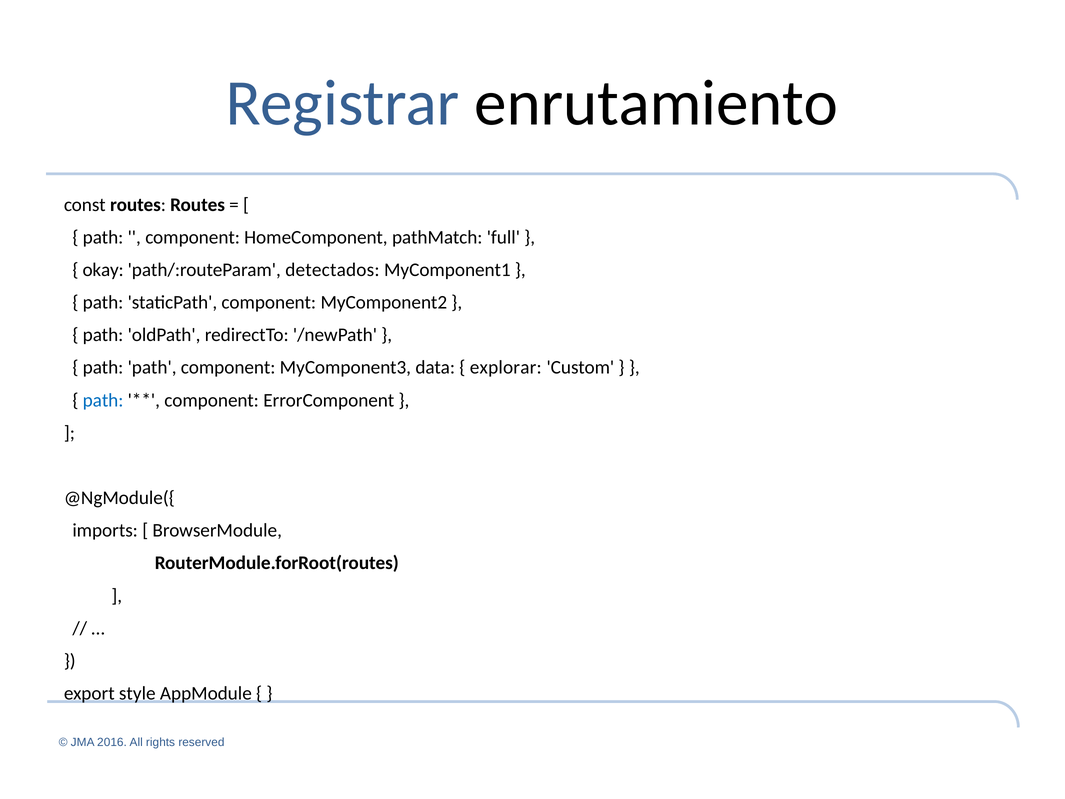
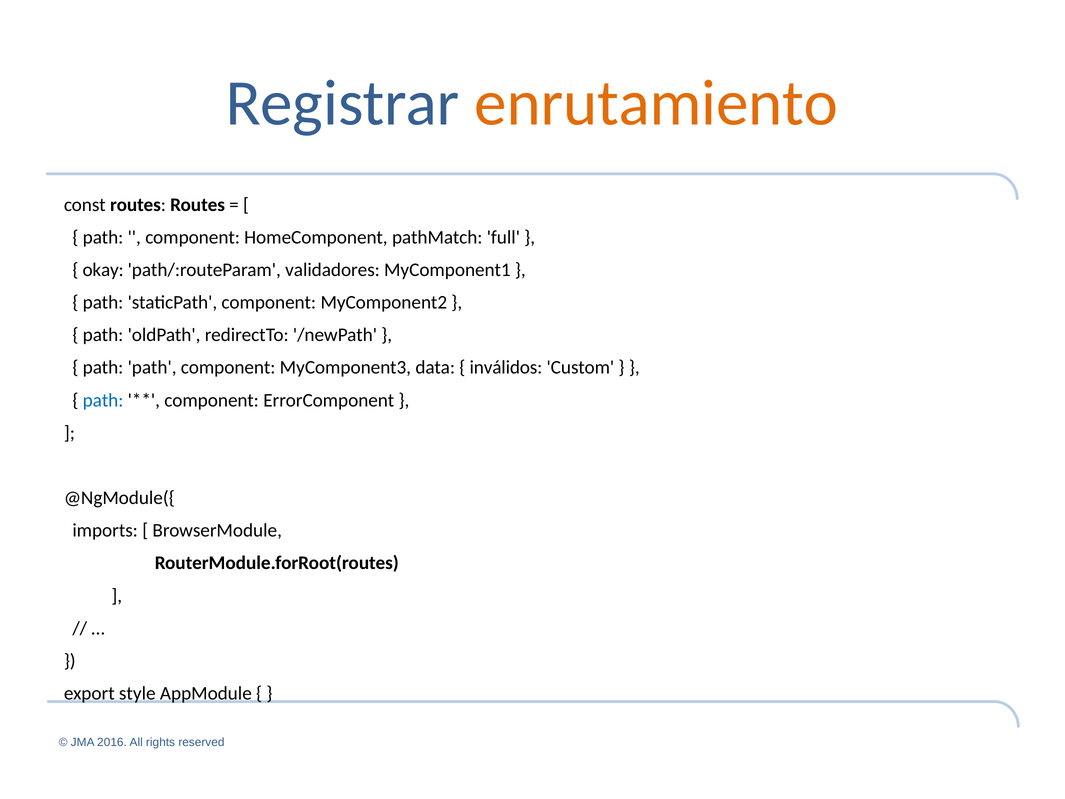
enrutamiento colour: black -> orange
detectados: detectados -> validadores
explorar: explorar -> inválidos
